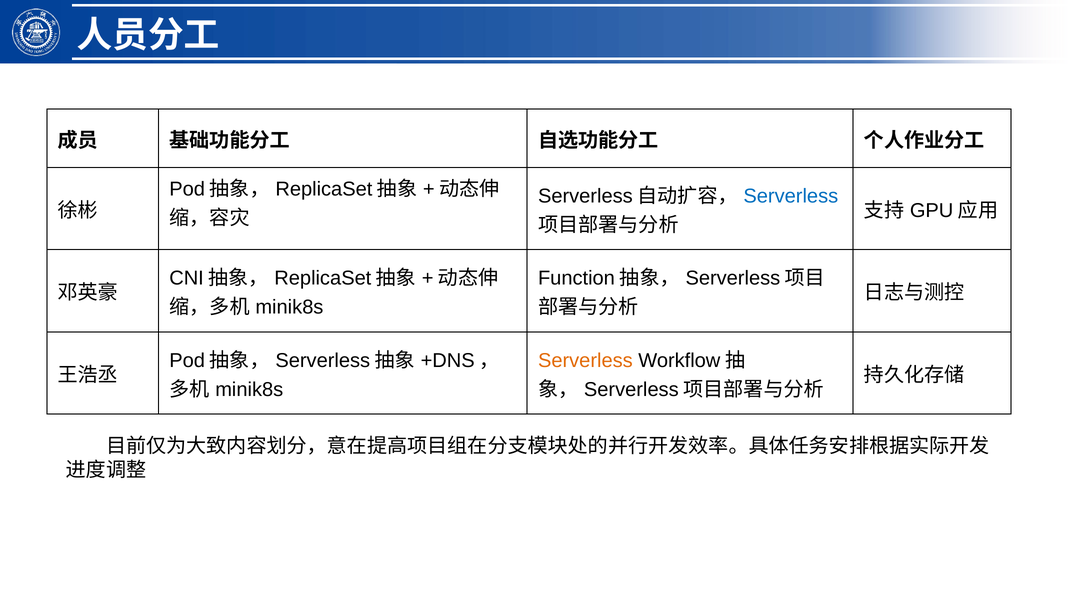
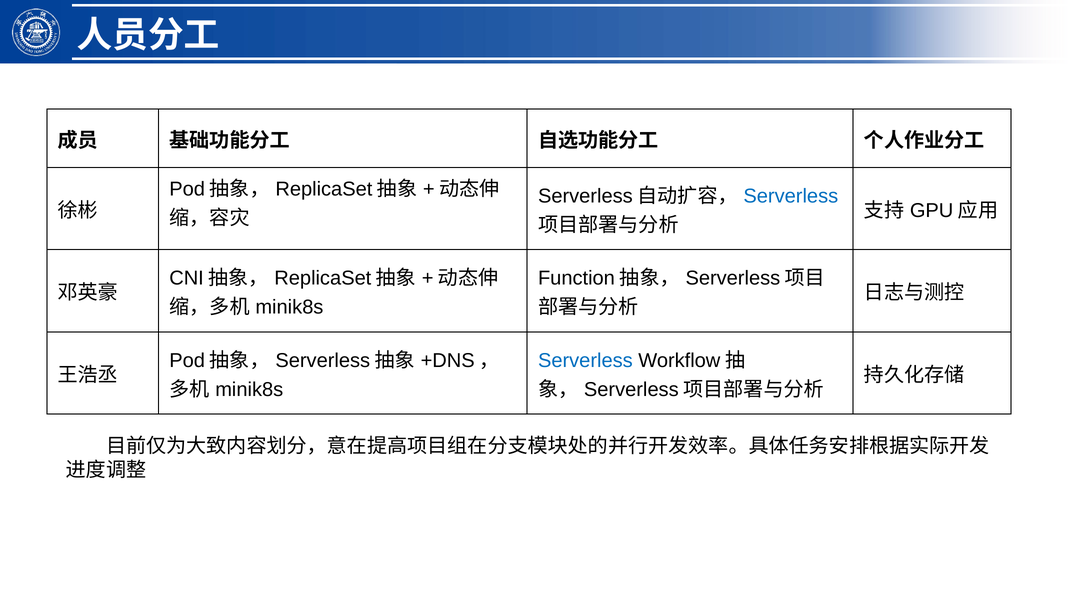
Serverless at (585, 361) colour: orange -> blue
